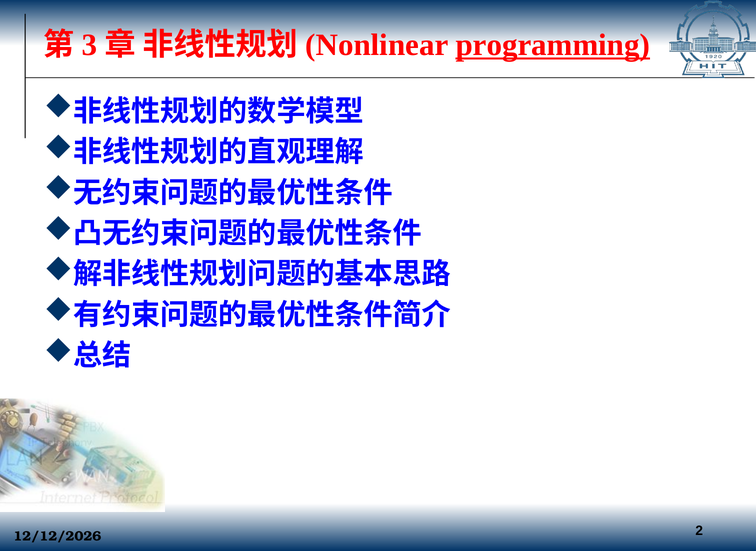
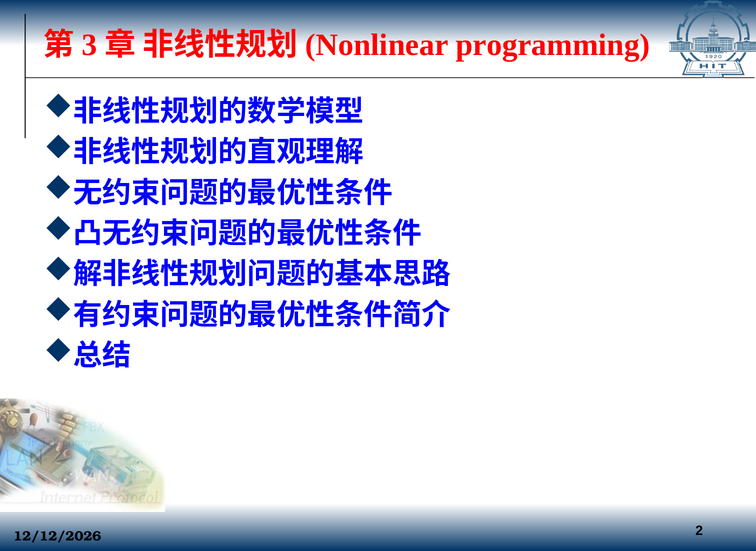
programming underline: present -> none
